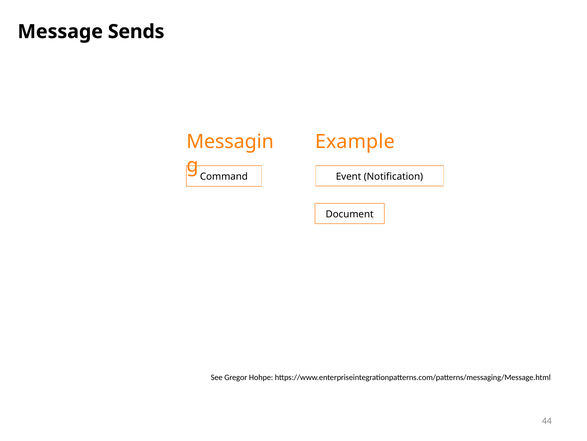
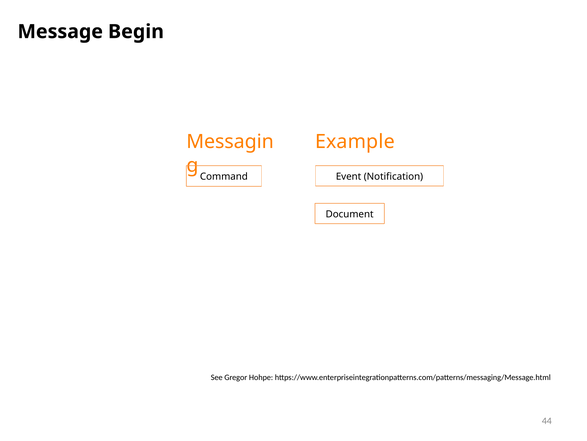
Sends: Sends -> Begin
